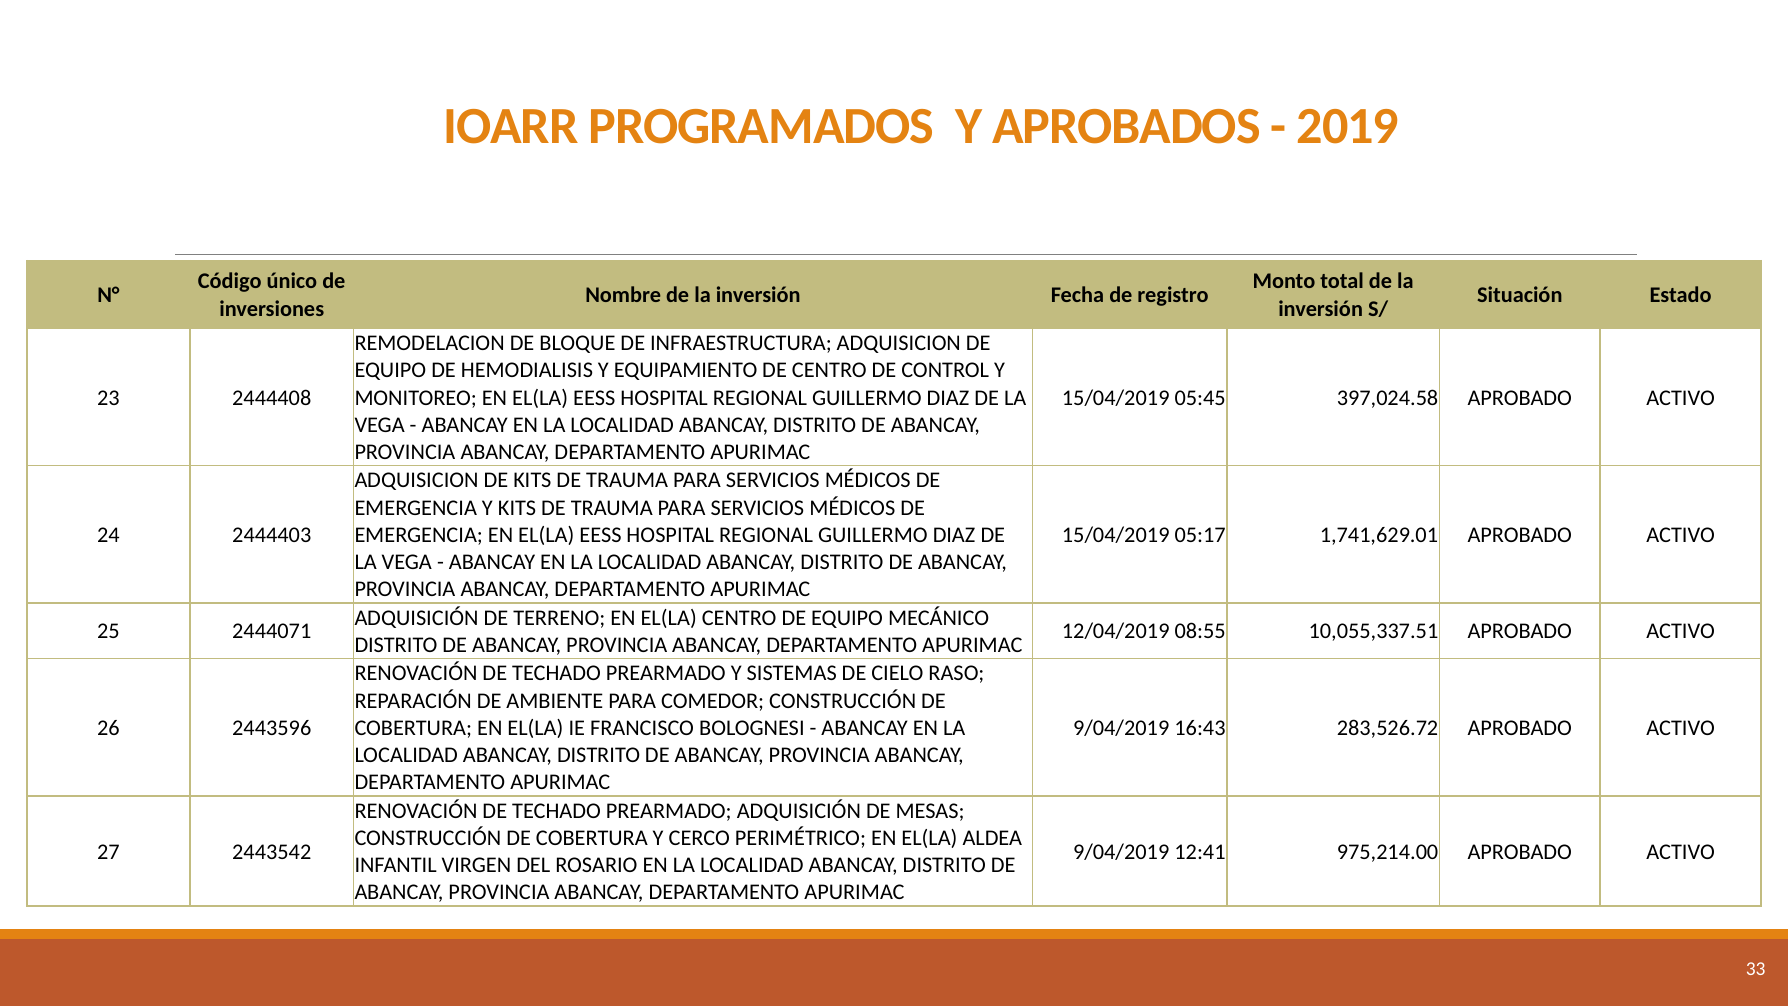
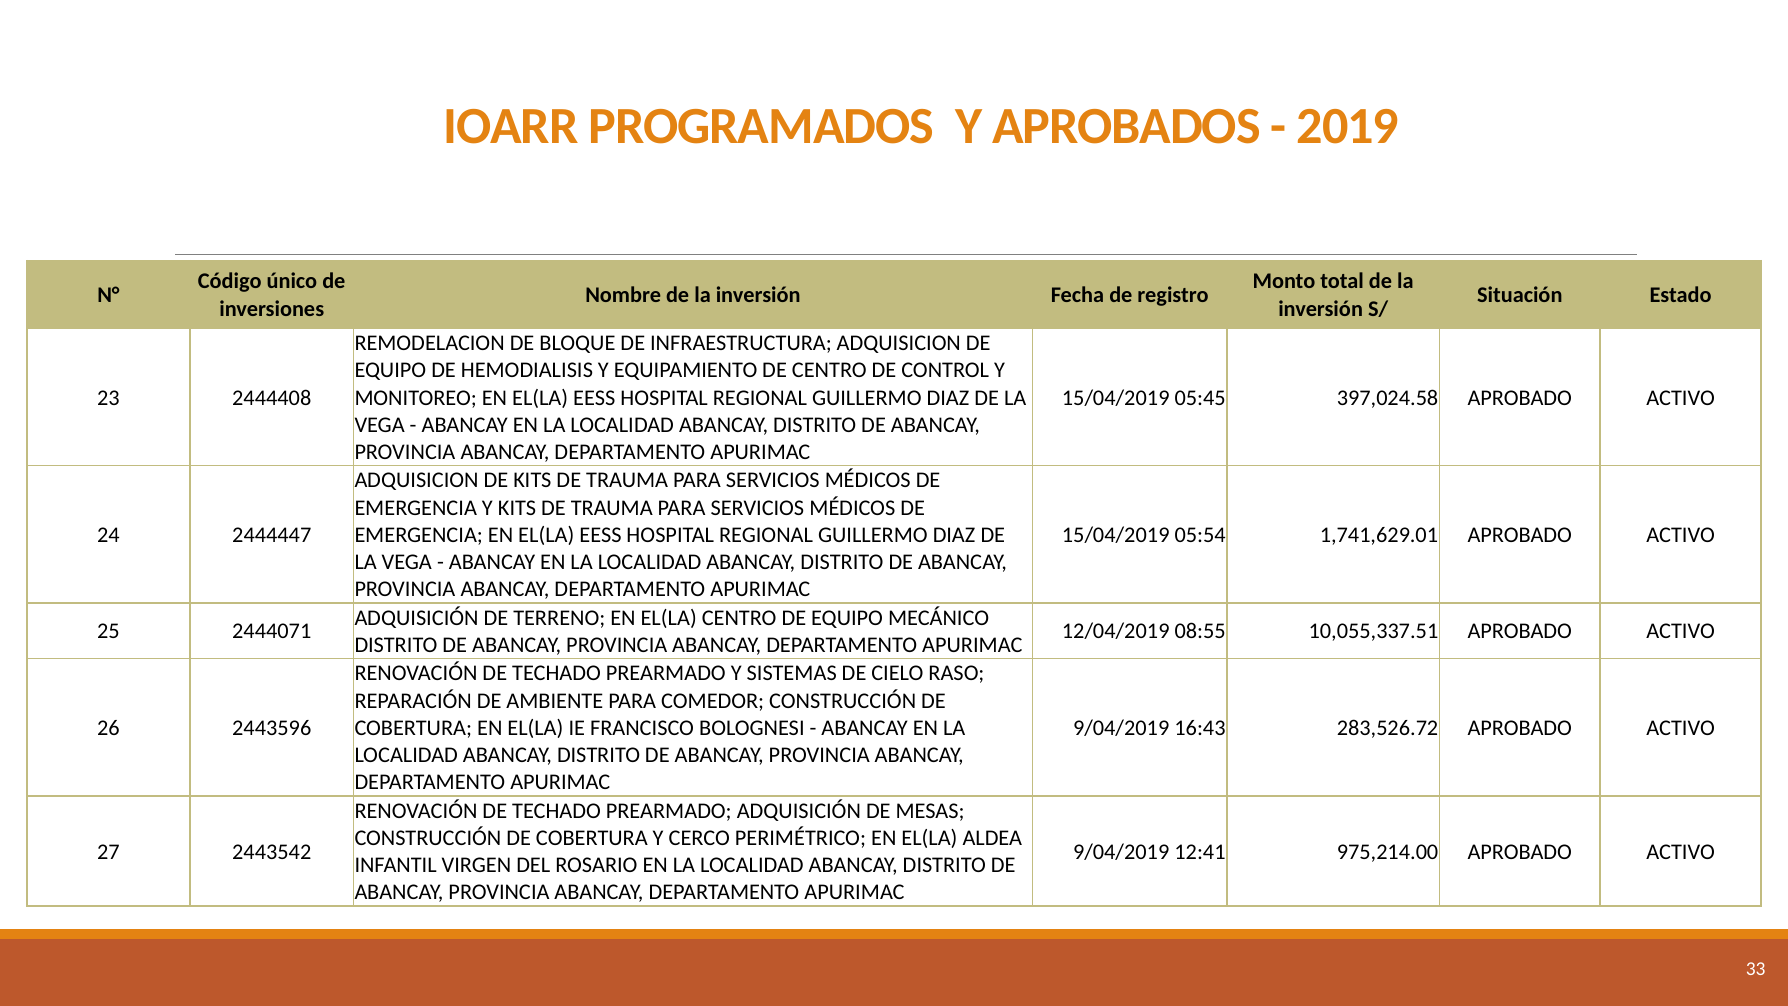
2444403: 2444403 -> 2444447
05:17: 05:17 -> 05:54
